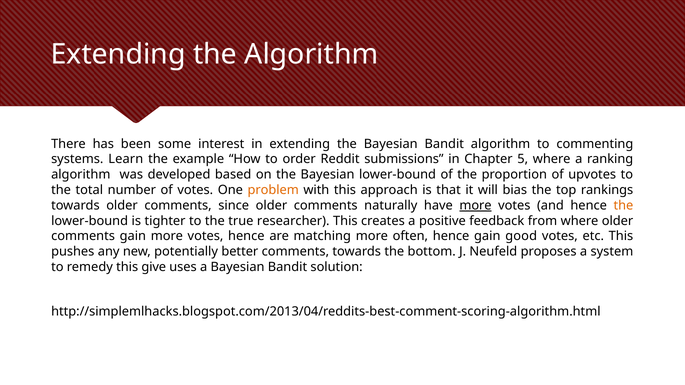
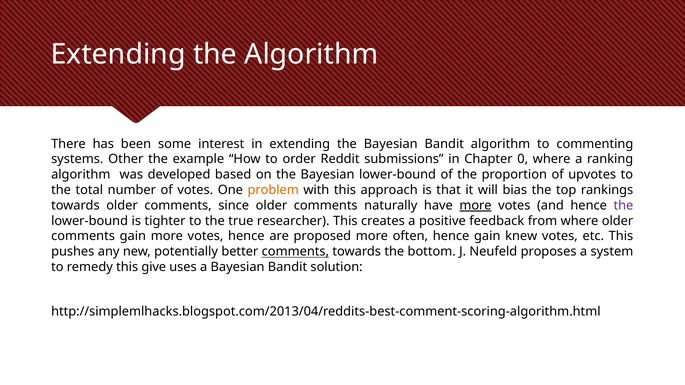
Learn: Learn -> Other
5: 5 -> 0
the at (623, 206) colour: orange -> purple
matching: matching -> proposed
good: good -> knew
comments at (295, 252) underline: none -> present
